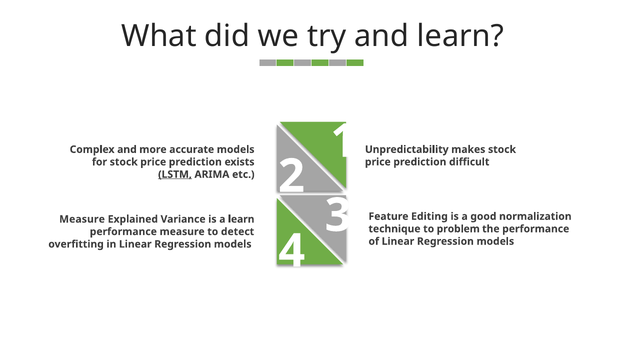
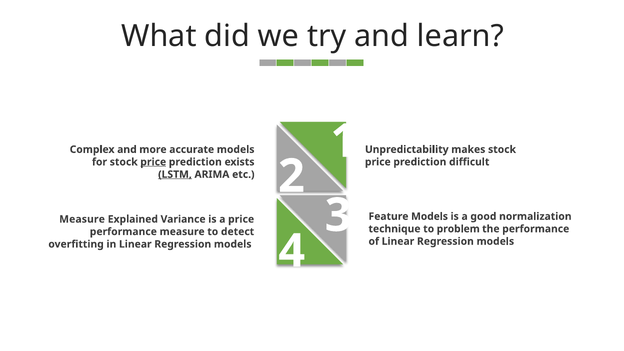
price at (153, 162) underline: none -> present
Feature Editing: Editing -> Models
a learn: learn -> price
